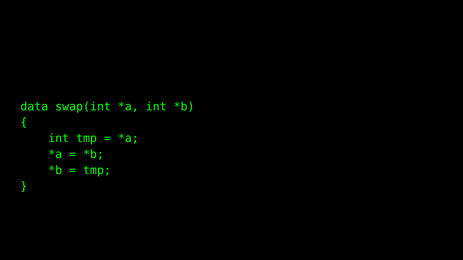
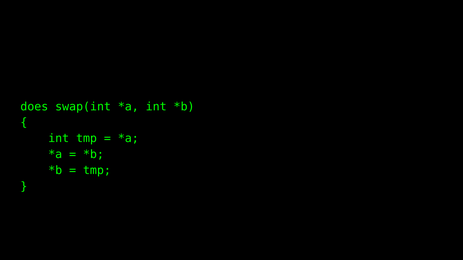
data: data -> does
